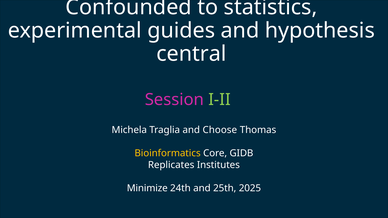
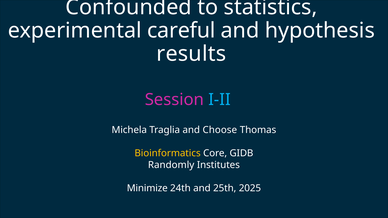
guides: guides -> careful
central: central -> results
I-II colour: light green -> light blue
Replicates: Replicates -> Randomly
